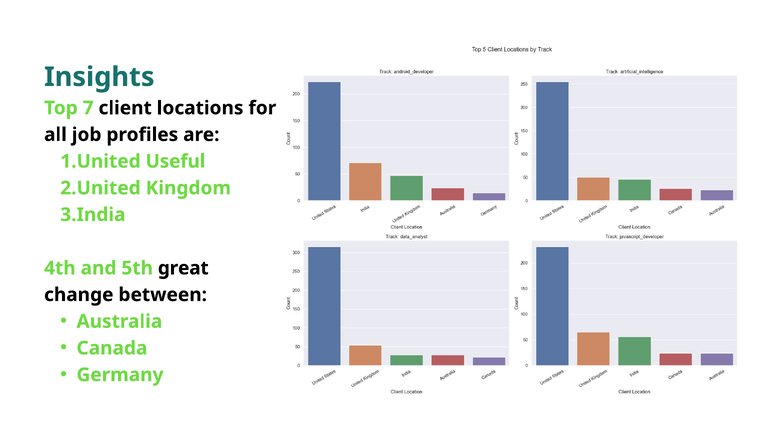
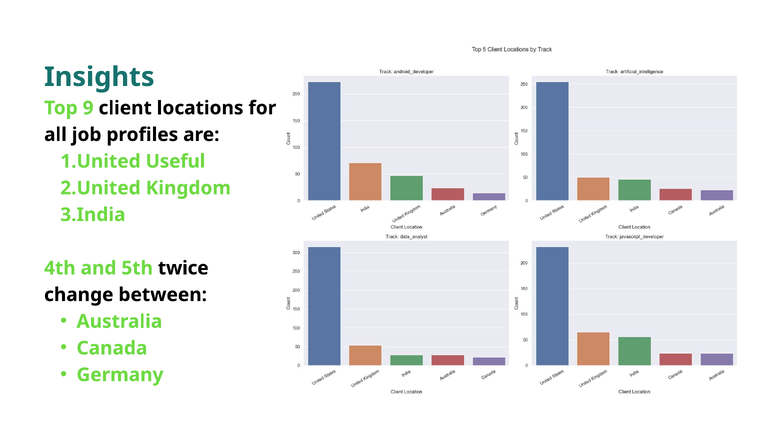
7: 7 -> 9
great: great -> twice
